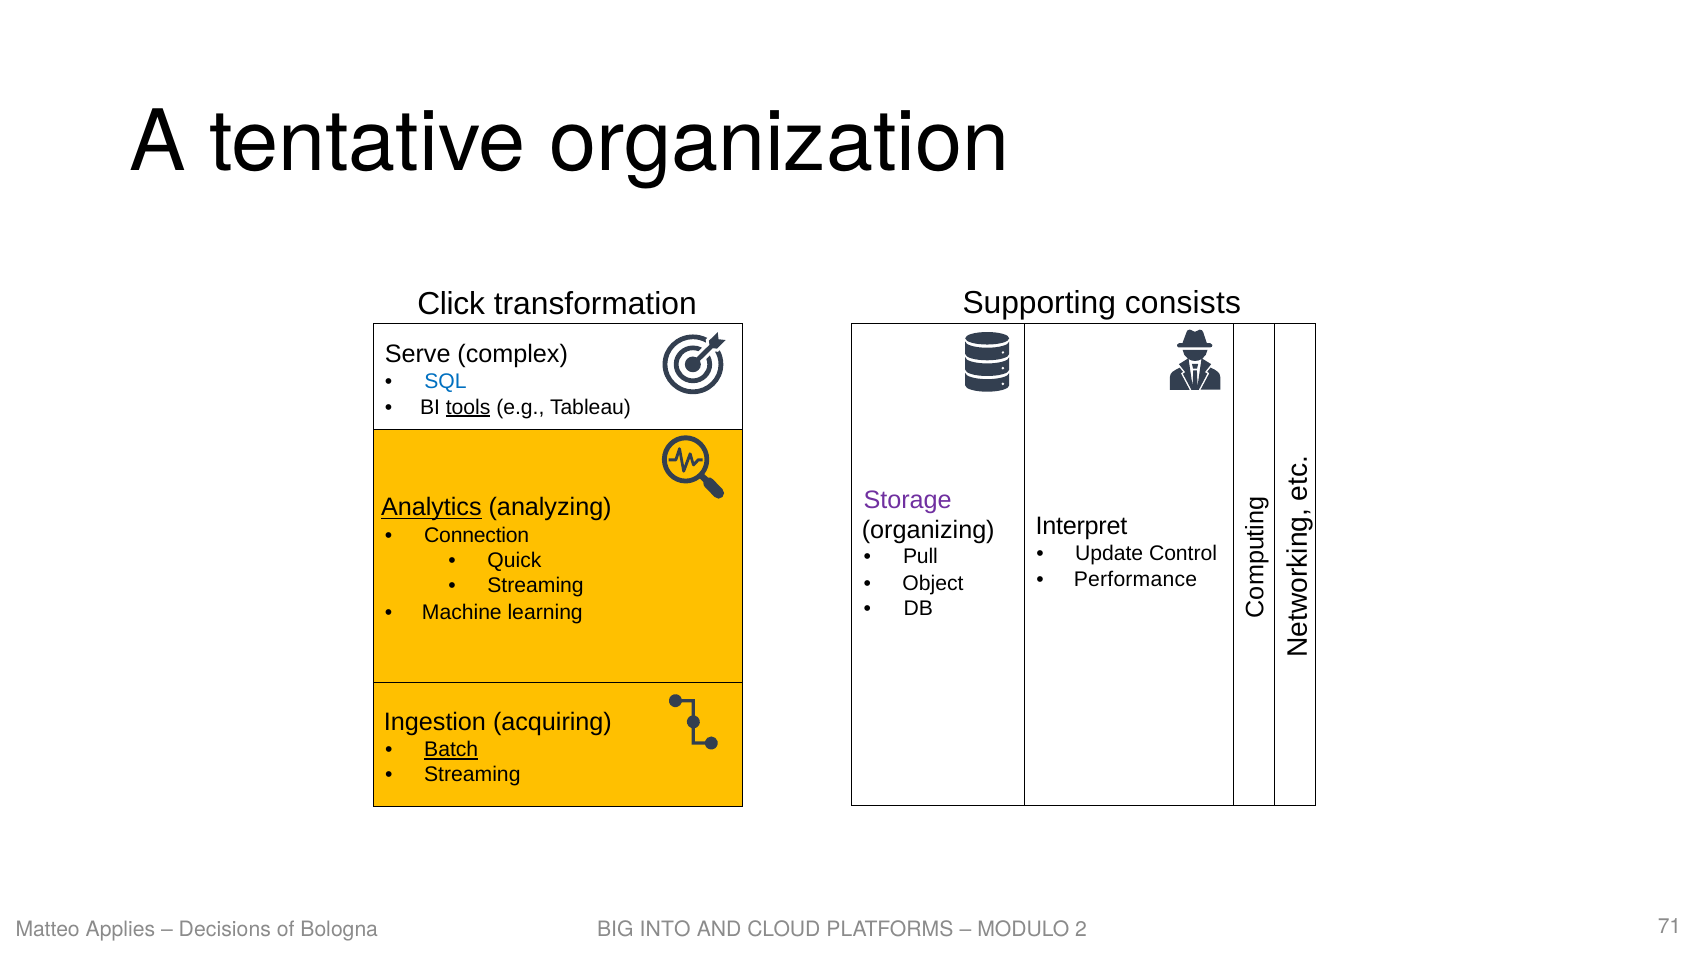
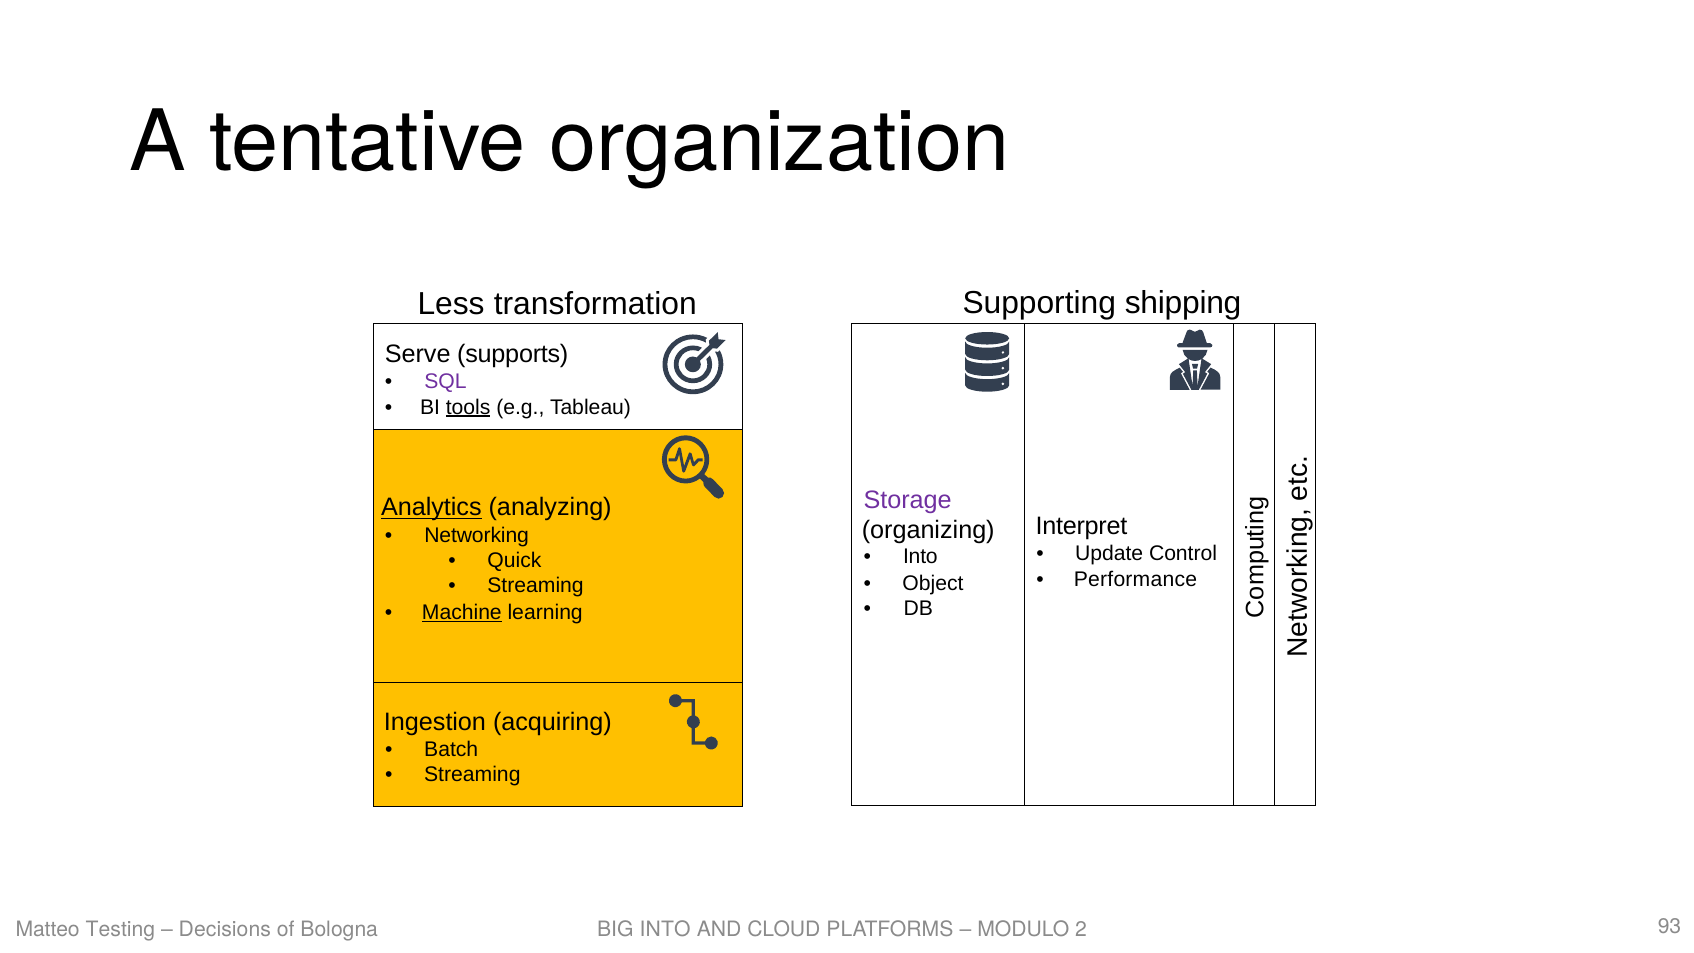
consists: consists -> shipping
Click: Click -> Less
complex: complex -> supports
SQL colour: blue -> purple
Connection: Connection -> Networking
Pull at (920, 557): Pull -> Into
Machine underline: none -> present
Batch underline: present -> none
Applies: Applies -> Testing
71: 71 -> 93
